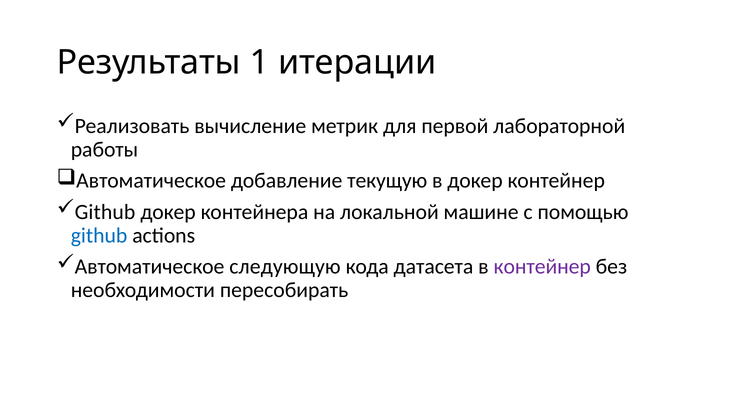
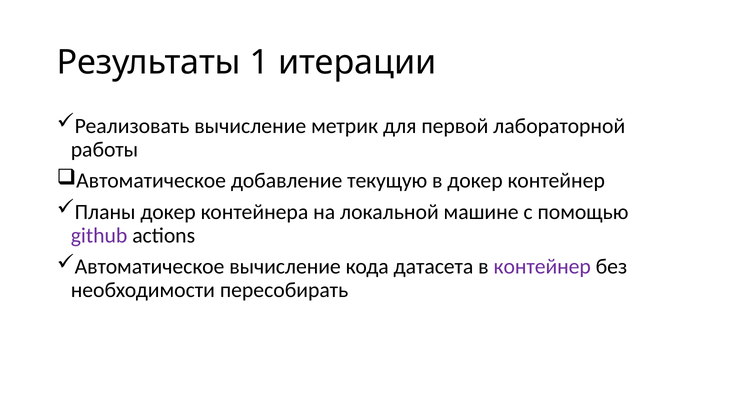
Github at (105, 212): Github -> Планы
github at (99, 235) colour: blue -> purple
Автоматическое следующую: следующую -> вычисление
